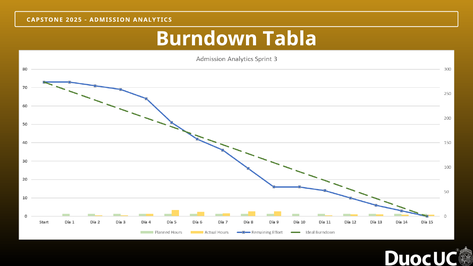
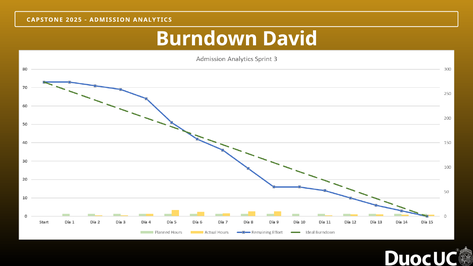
Tabla: Tabla -> David
